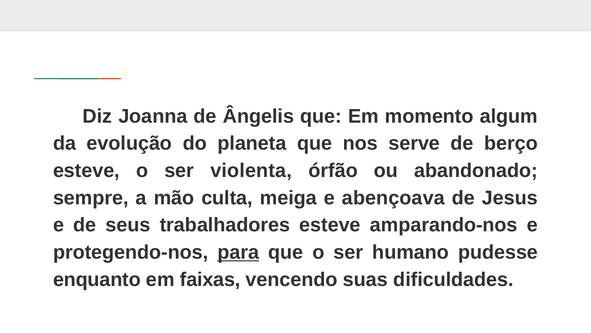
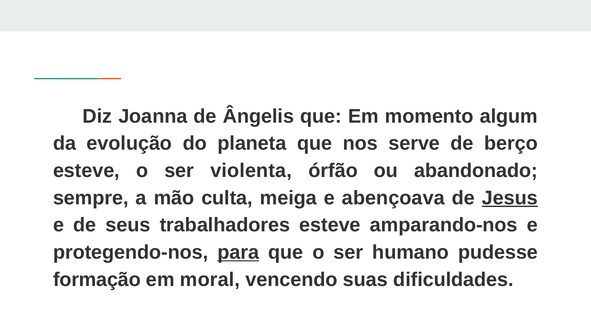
Jesus underline: none -> present
enquanto: enquanto -> formação
faixas: faixas -> moral
